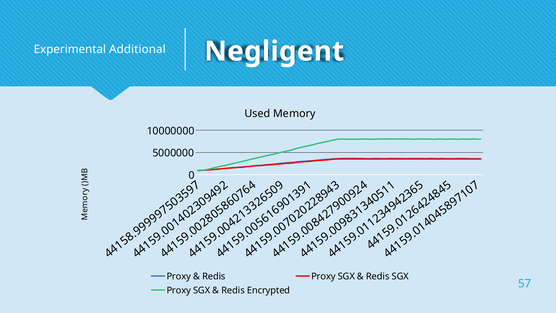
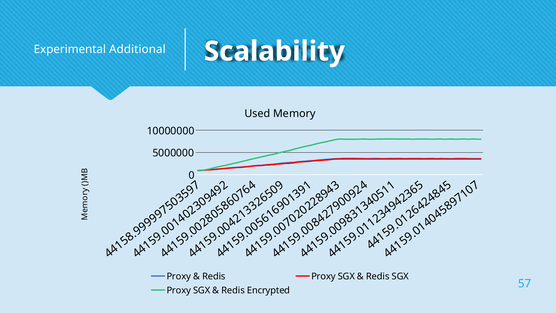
Negligent: Negligent -> Scalability
